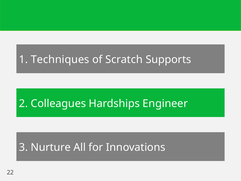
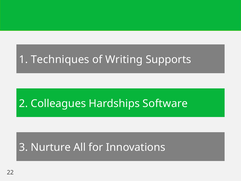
Scratch: Scratch -> Writing
Engineer: Engineer -> Software
